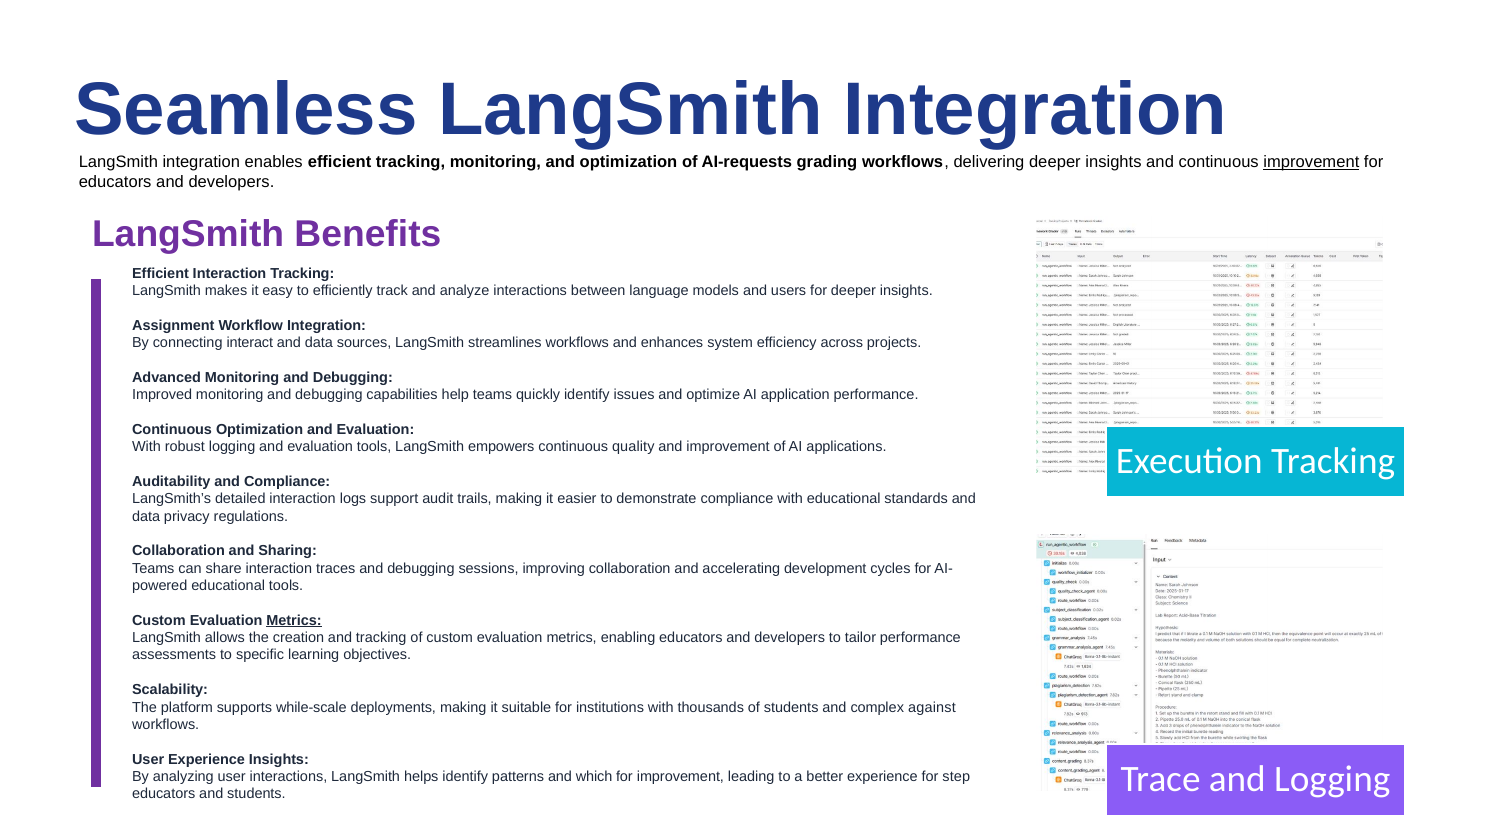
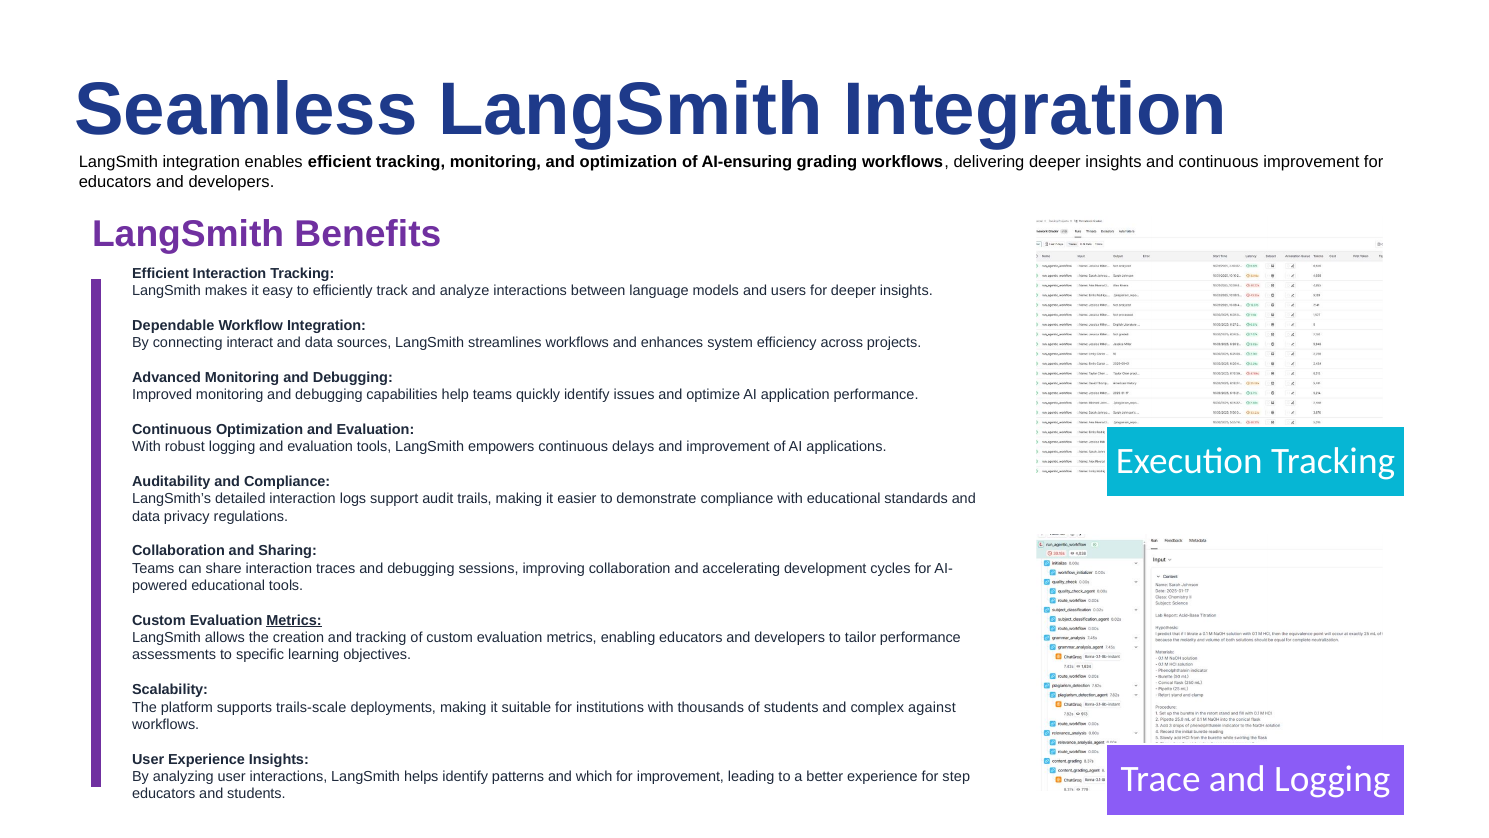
AI-requests: AI-requests -> AI-ensuring
improvement at (1311, 162) underline: present -> none
Assignment: Assignment -> Dependable
quality: quality -> delays
while-scale: while-scale -> trails-scale
